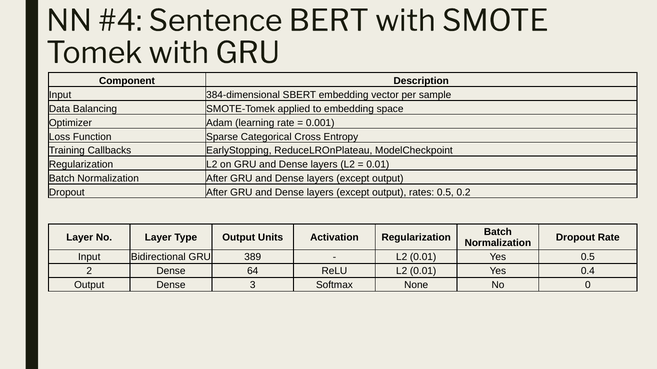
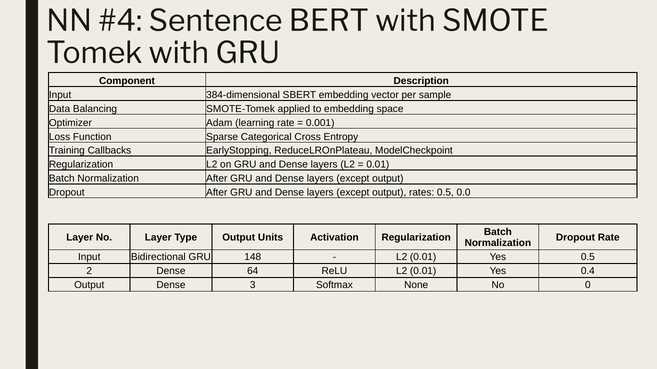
0.2: 0.2 -> 0.0
389: 389 -> 148
